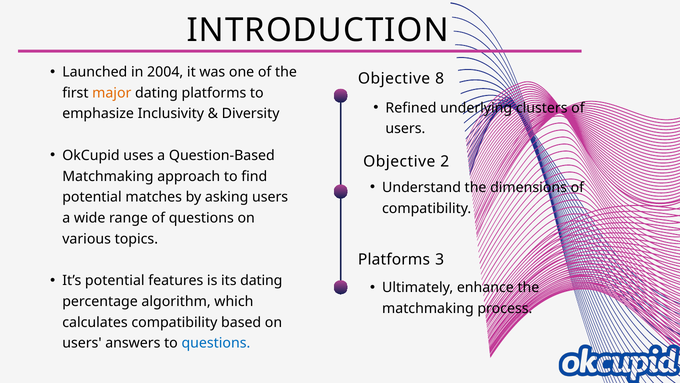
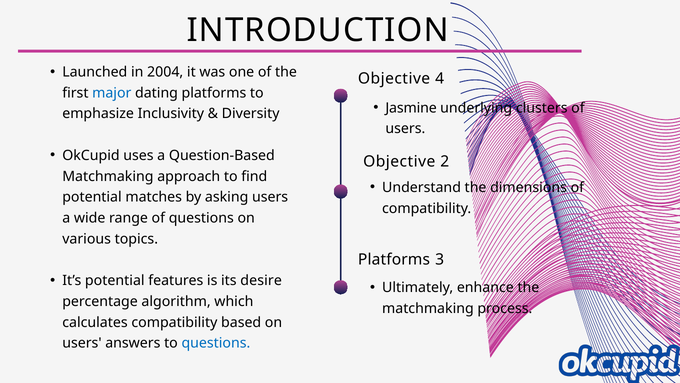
8: 8 -> 4
major colour: orange -> blue
Refined: Refined -> Jasmine
its dating: dating -> desire
